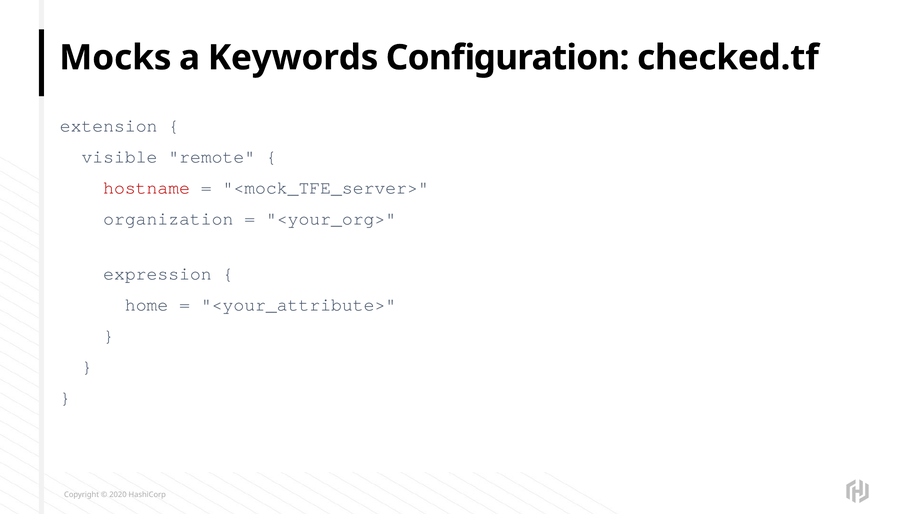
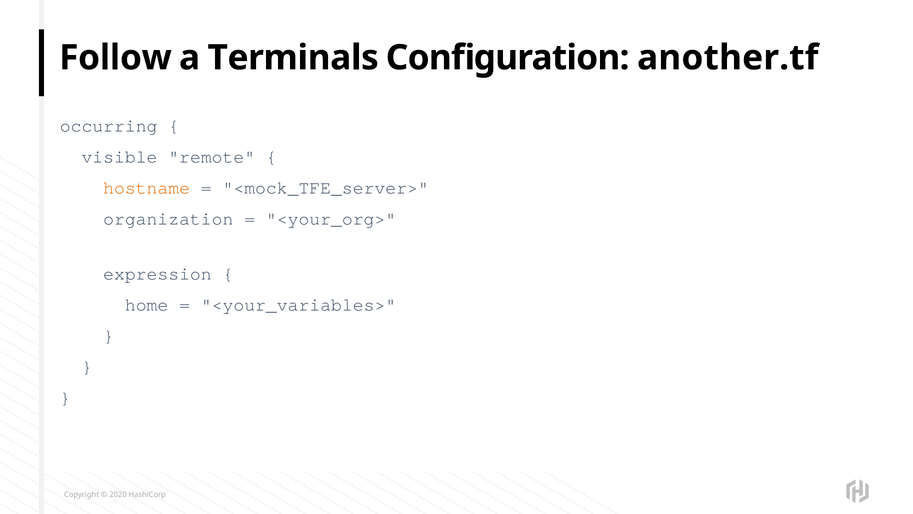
Mocks: Mocks -> Follow
Keywords: Keywords -> Terminals
checked.tf: checked.tf -> another.tf
extension: extension -> occurring
hostname colour: red -> orange
<your_attribute>: <your_attribute> -> <your_variables>
